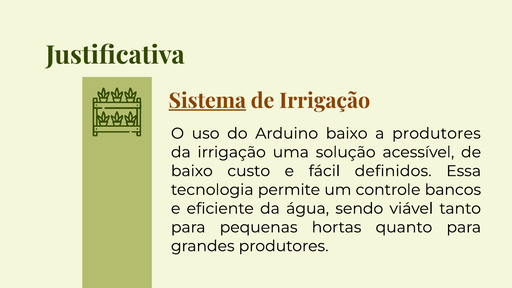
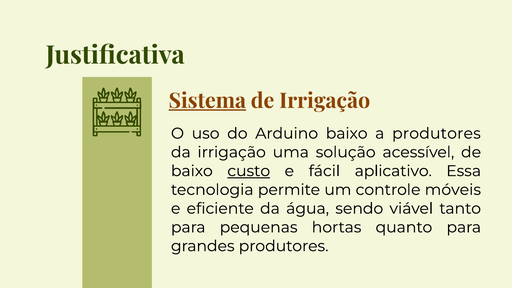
custo underline: none -> present
definidos: definidos -> aplicativo
bancos: bancos -> móveis
